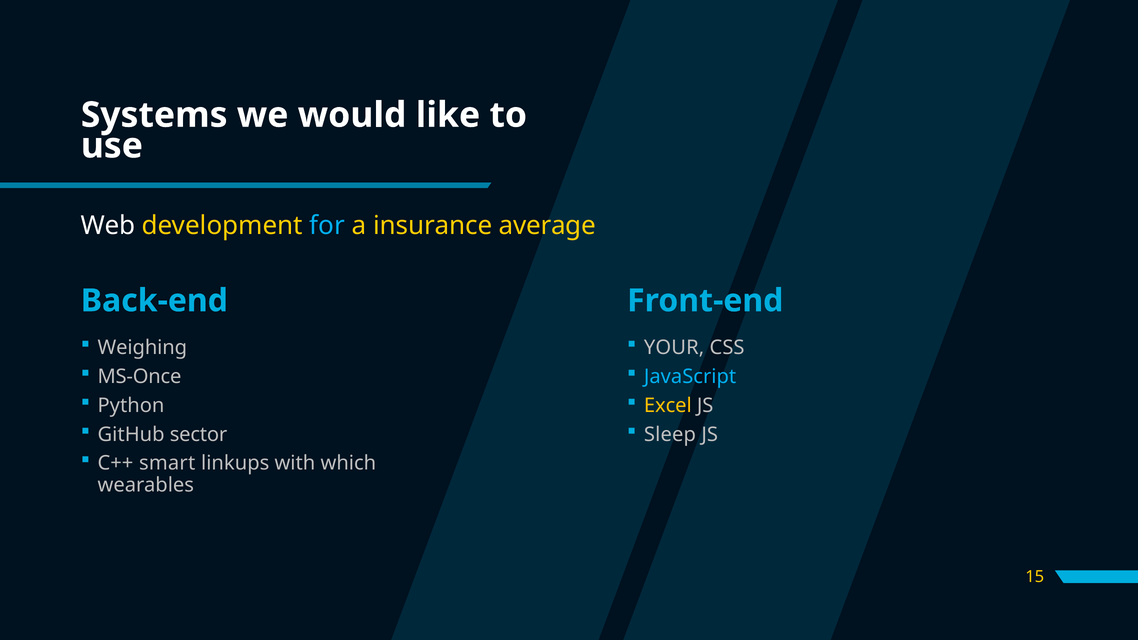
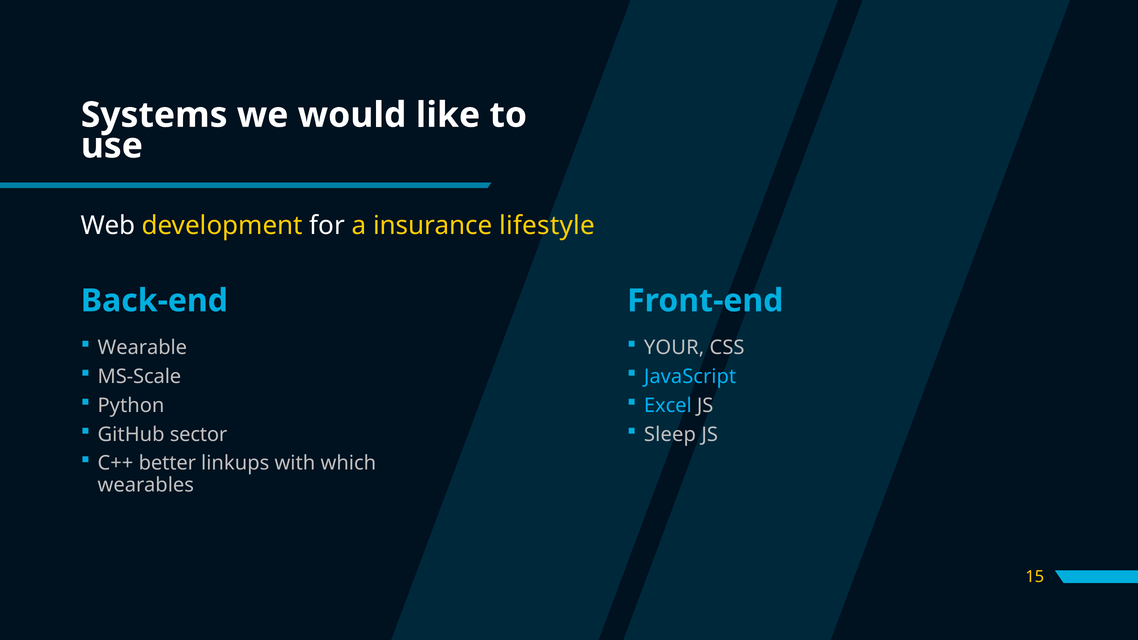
for colour: light blue -> white
average: average -> lifestyle
Weighing: Weighing -> Wearable
MS-Once: MS-Once -> MS-Scale
Excel colour: yellow -> light blue
smart: smart -> better
